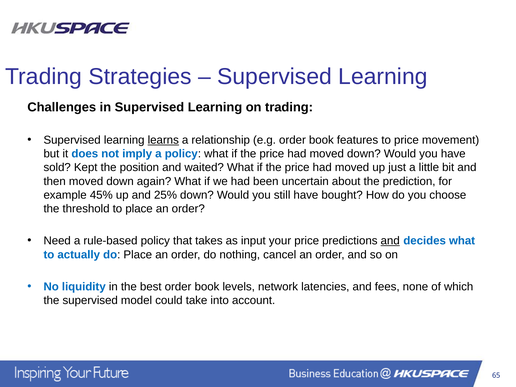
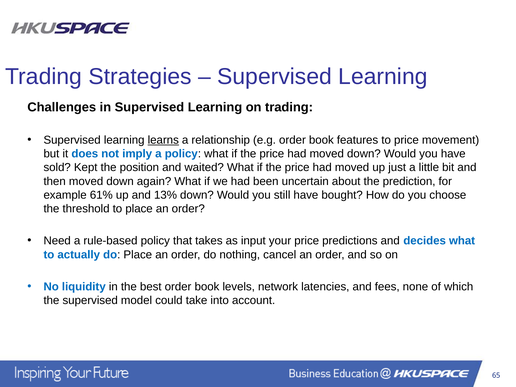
45%: 45% -> 61%
25%: 25% -> 13%
and at (390, 241) underline: present -> none
